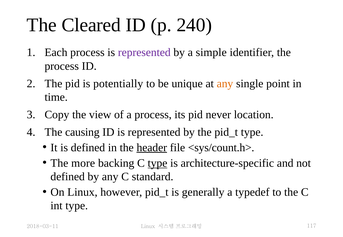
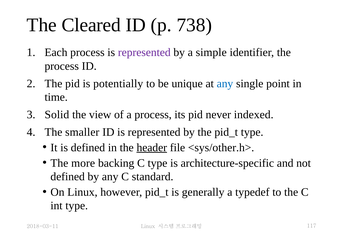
240: 240 -> 738
any at (225, 84) colour: orange -> blue
Copy: Copy -> Solid
location: location -> indexed
causing: causing -> smaller
<sys/count.h>: <sys/count.h> -> <sys/other.h>
type at (158, 163) underline: present -> none
